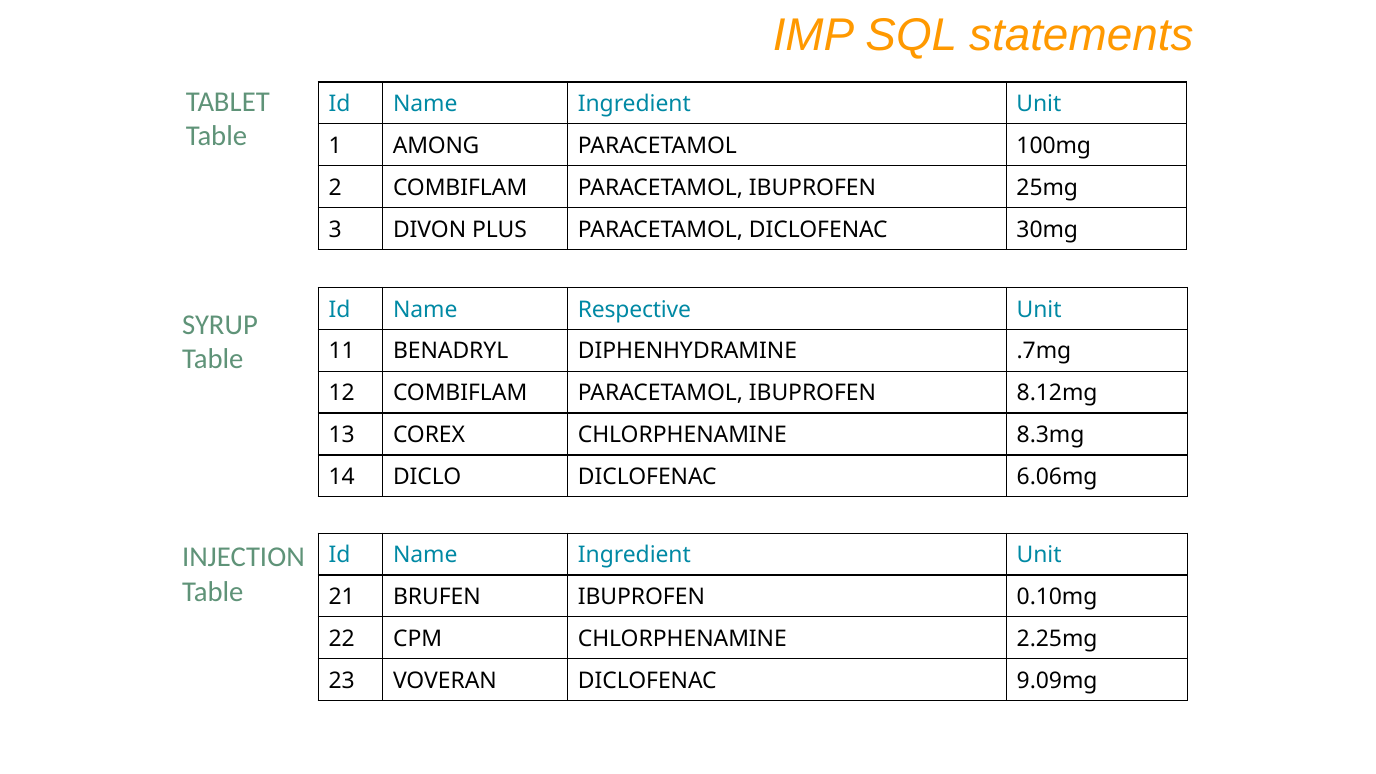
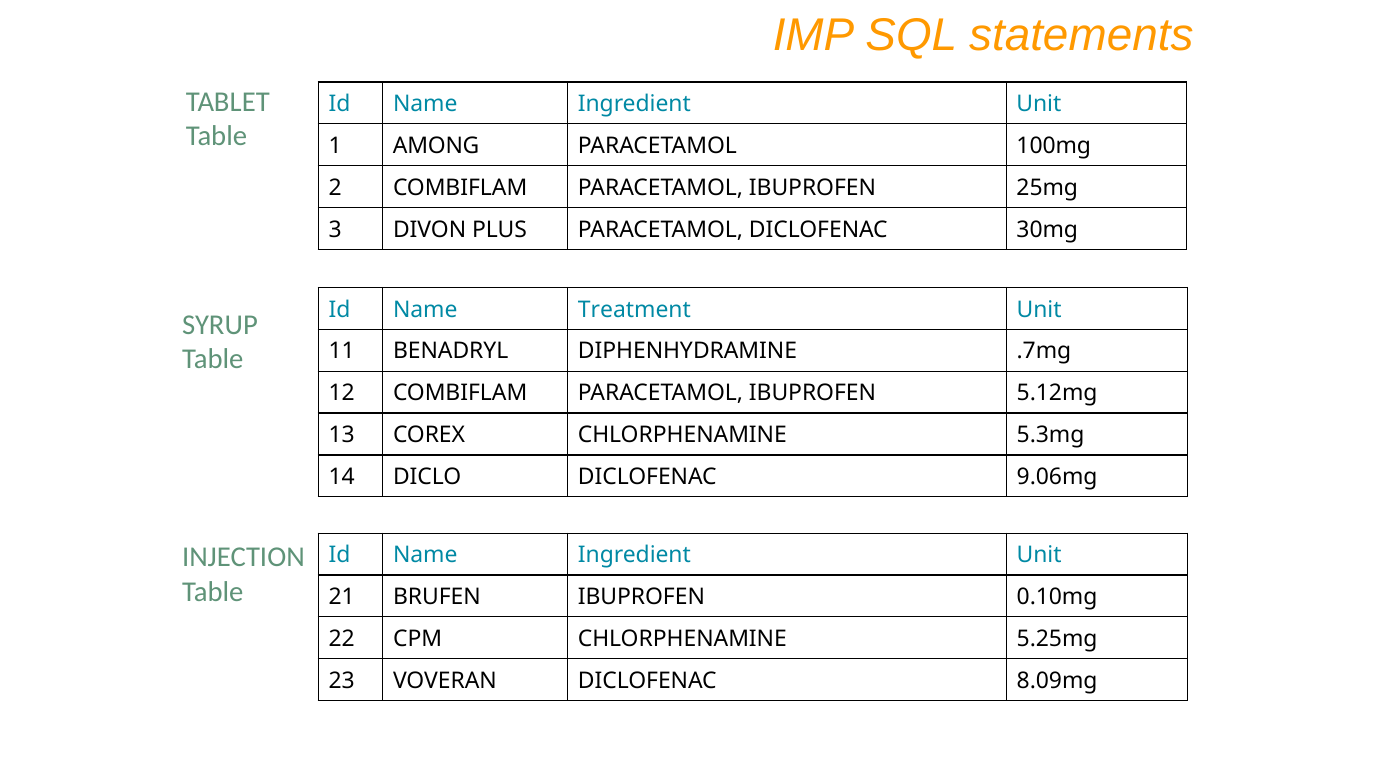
Respective: Respective -> Treatment
8.12mg: 8.12mg -> 5.12mg
8.3mg: 8.3mg -> 5.3mg
6.06mg: 6.06mg -> 9.06mg
2.25mg: 2.25mg -> 5.25mg
9.09mg: 9.09mg -> 8.09mg
